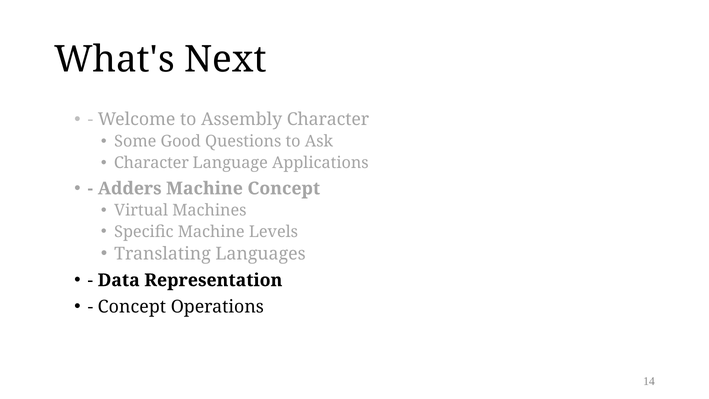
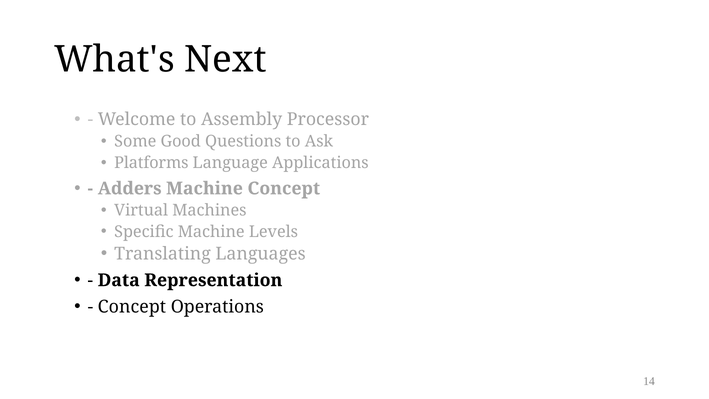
Assembly Character: Character -> Processor
Character at (151, 163): Character -> Platforms
